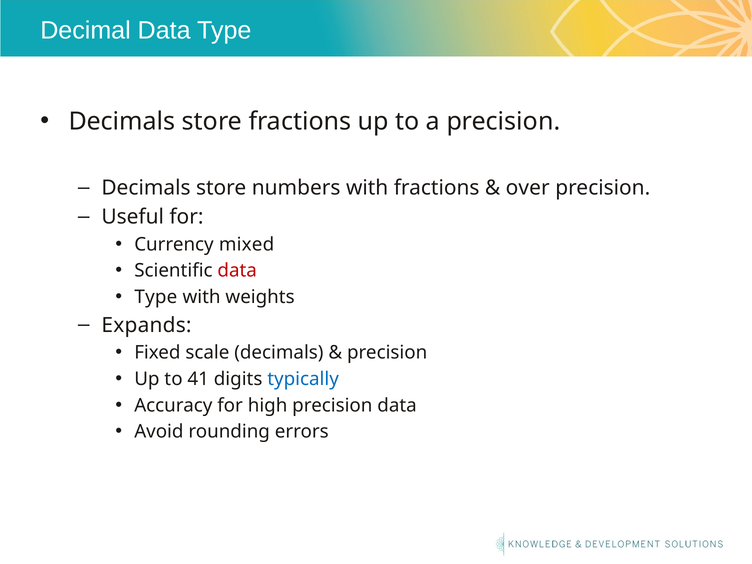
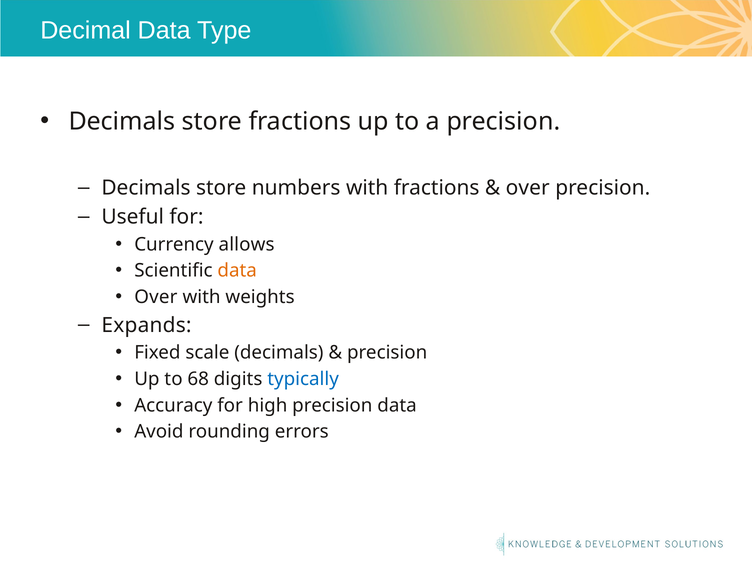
mixed: mixed -> allows
data at (237, 271) colour: red -> orange
Type at (156, 297): Type -> Over
41: 41 -> 68
